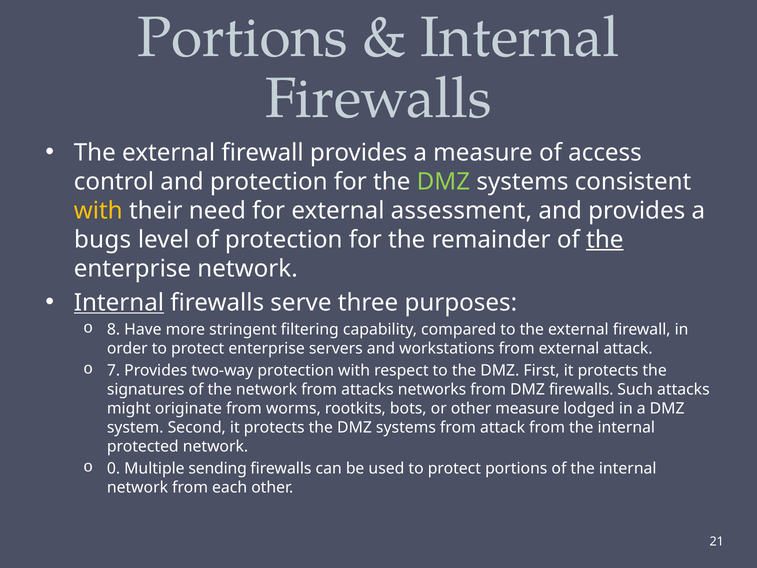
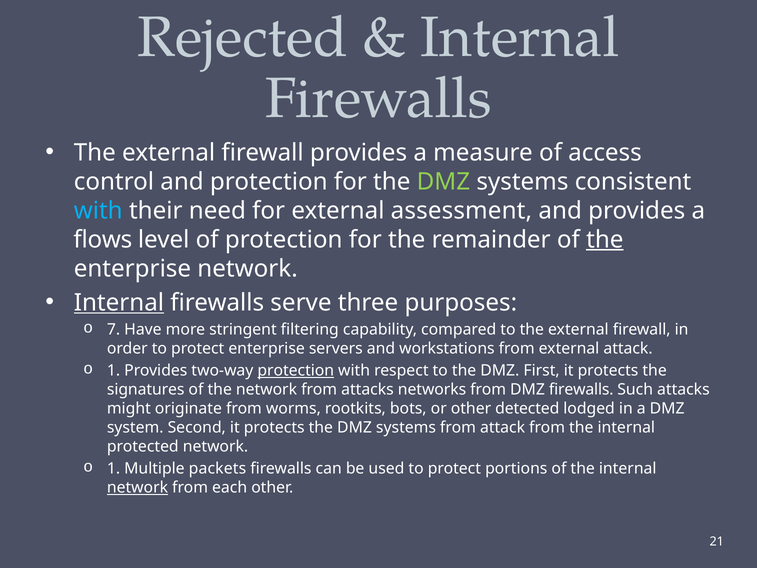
Portions at (243, 38): Portions -> Rejected
with at (98, 210) colour: yellow -> light blue
bugs: bugs -> flows
8: 8 -> 7
7 at (114, 370): 7 -> 1
protection at (296, 370) underline: none -> present
other measure: measure -> detected
0 at (114, 468): 0 -> 1
sending: sending -> packets
network at (137, 487) underline: none -> present
